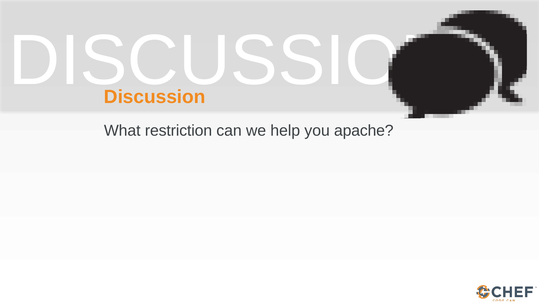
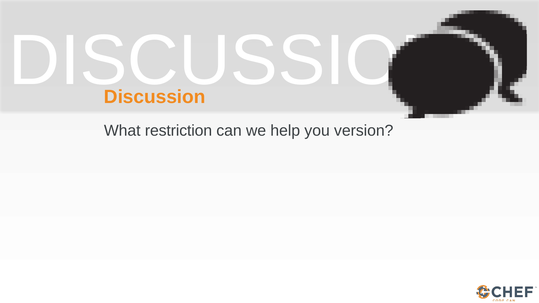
apache: apache -> version
